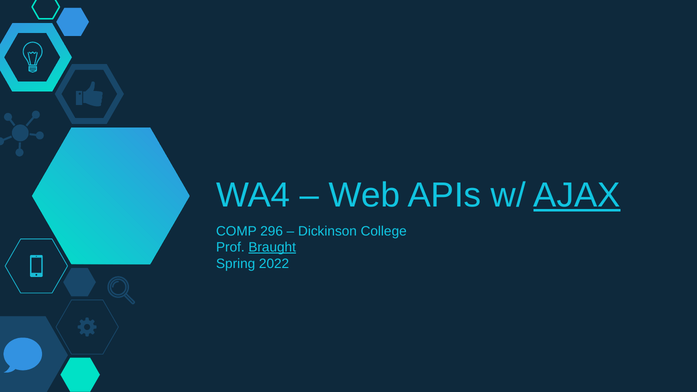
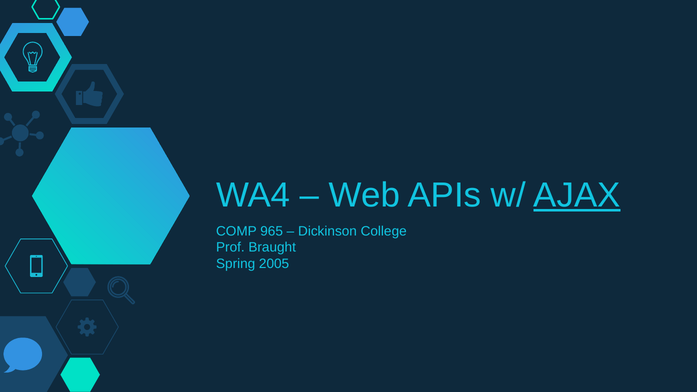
296: 296 -> 965
Braught underline: present -> none
2022: 2022 -> 2005
